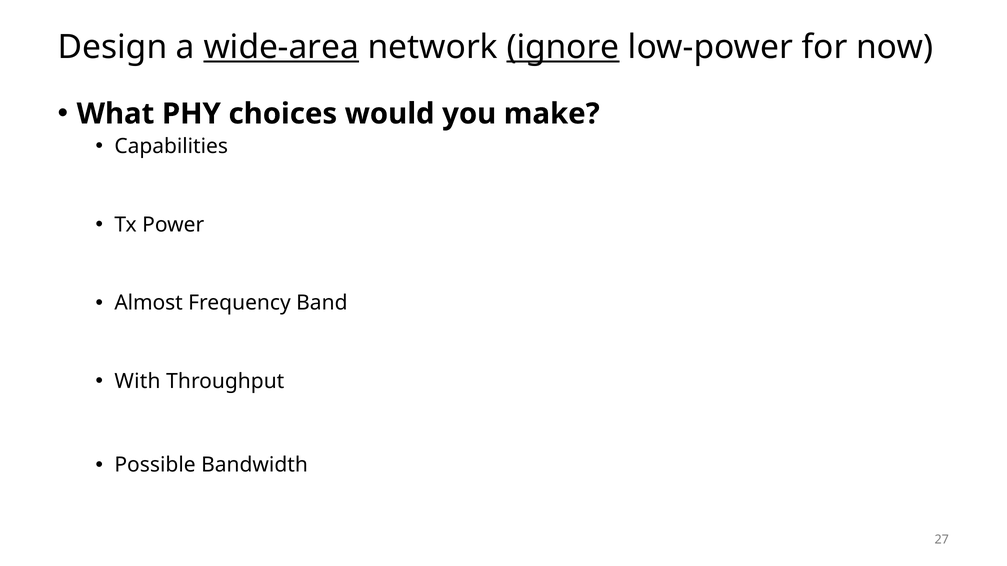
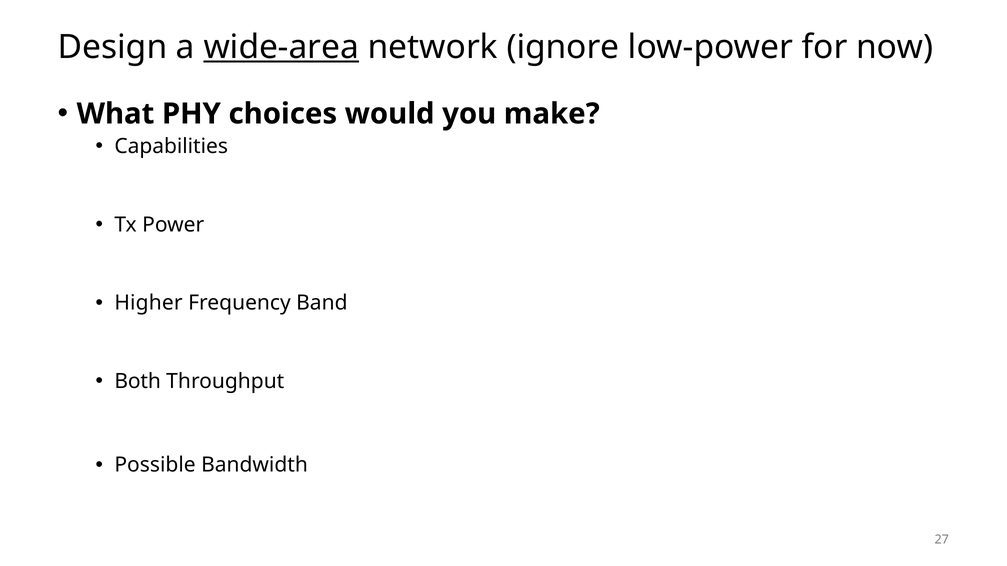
ignore underline: present -> none
Almost: Almost -> Higher
With: With -> Both
